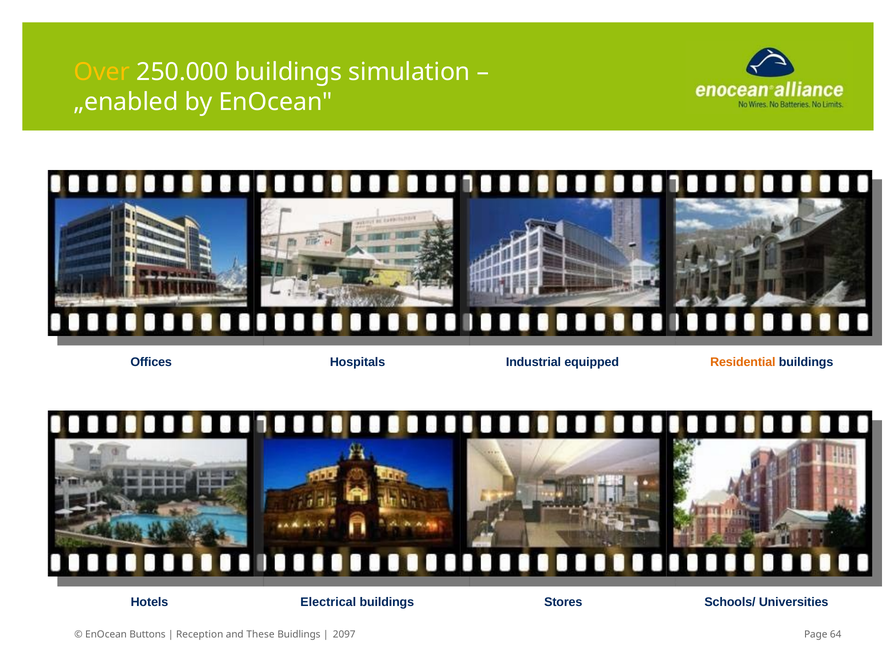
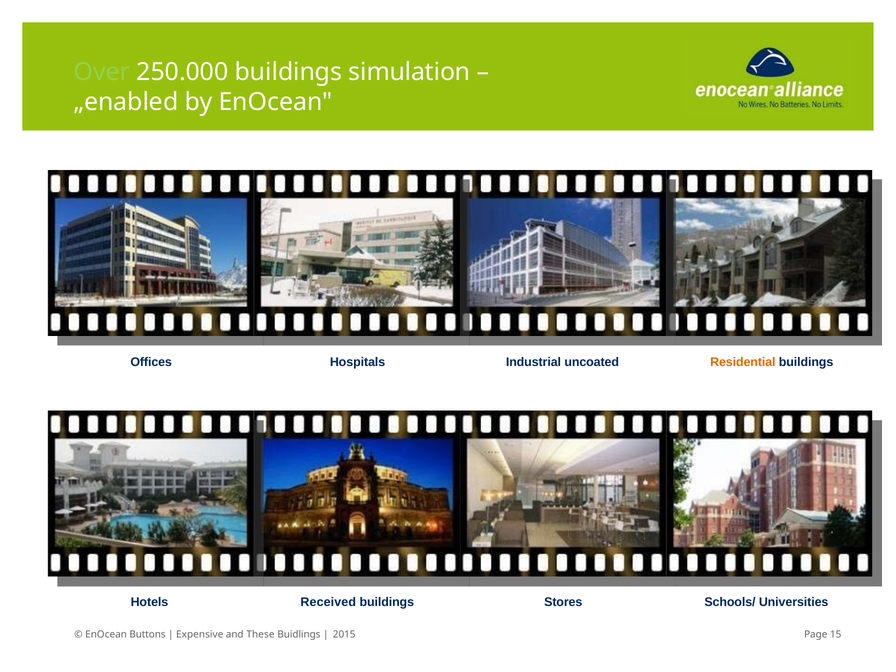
Over colour: yellow -> light green
equipped: equipped -> uncoated
Electrical: Electrical -> Received
Reception: Reception -> Expensive
2097: 2097 -> 2015
64: 64 -> 15
